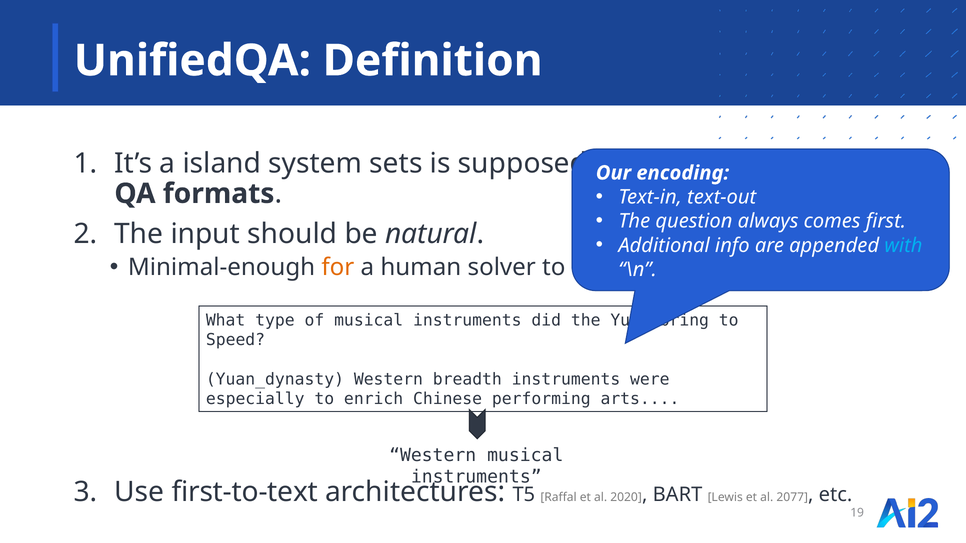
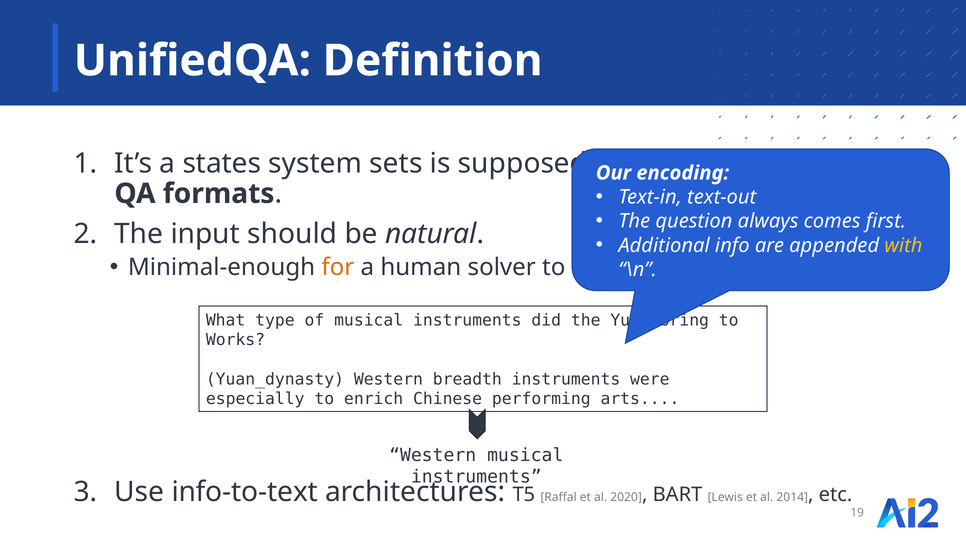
island: island -> states
with colour: light blue -> yellow
Speed: Speed -> Works
first-to-text: first-to-text -> info-to-text
2077: 2077 -> 2014
